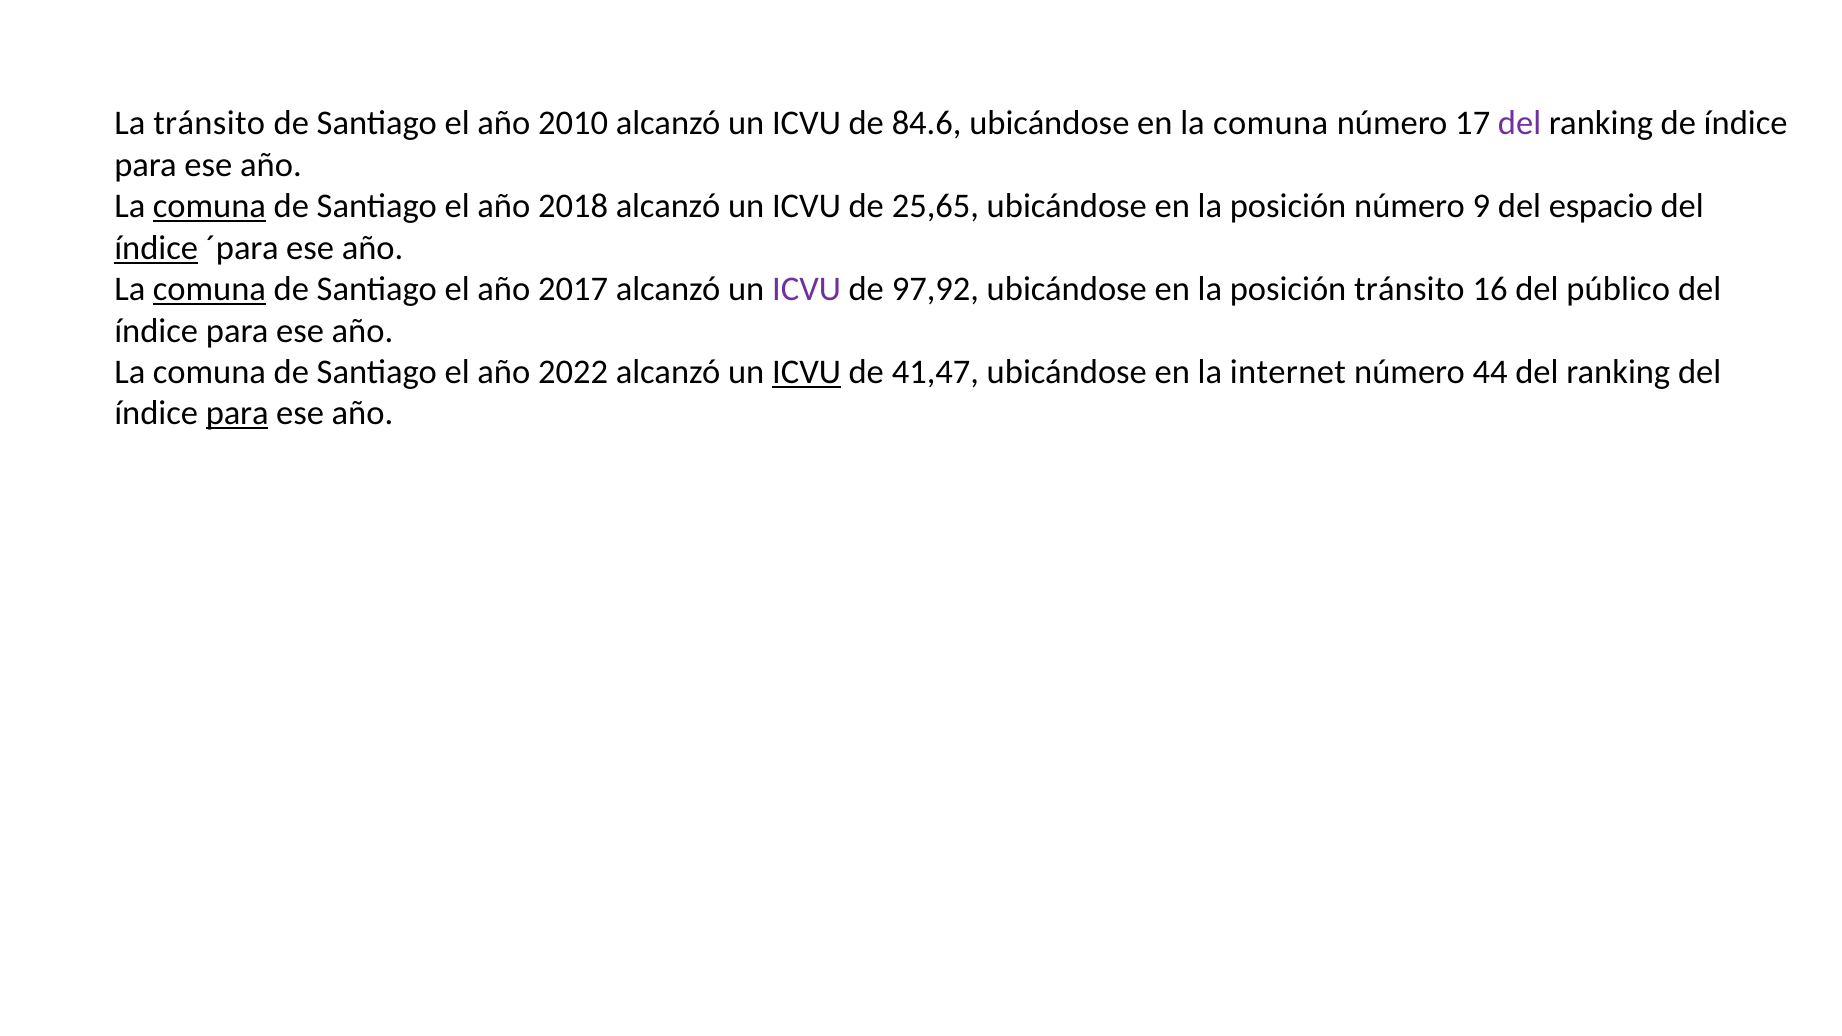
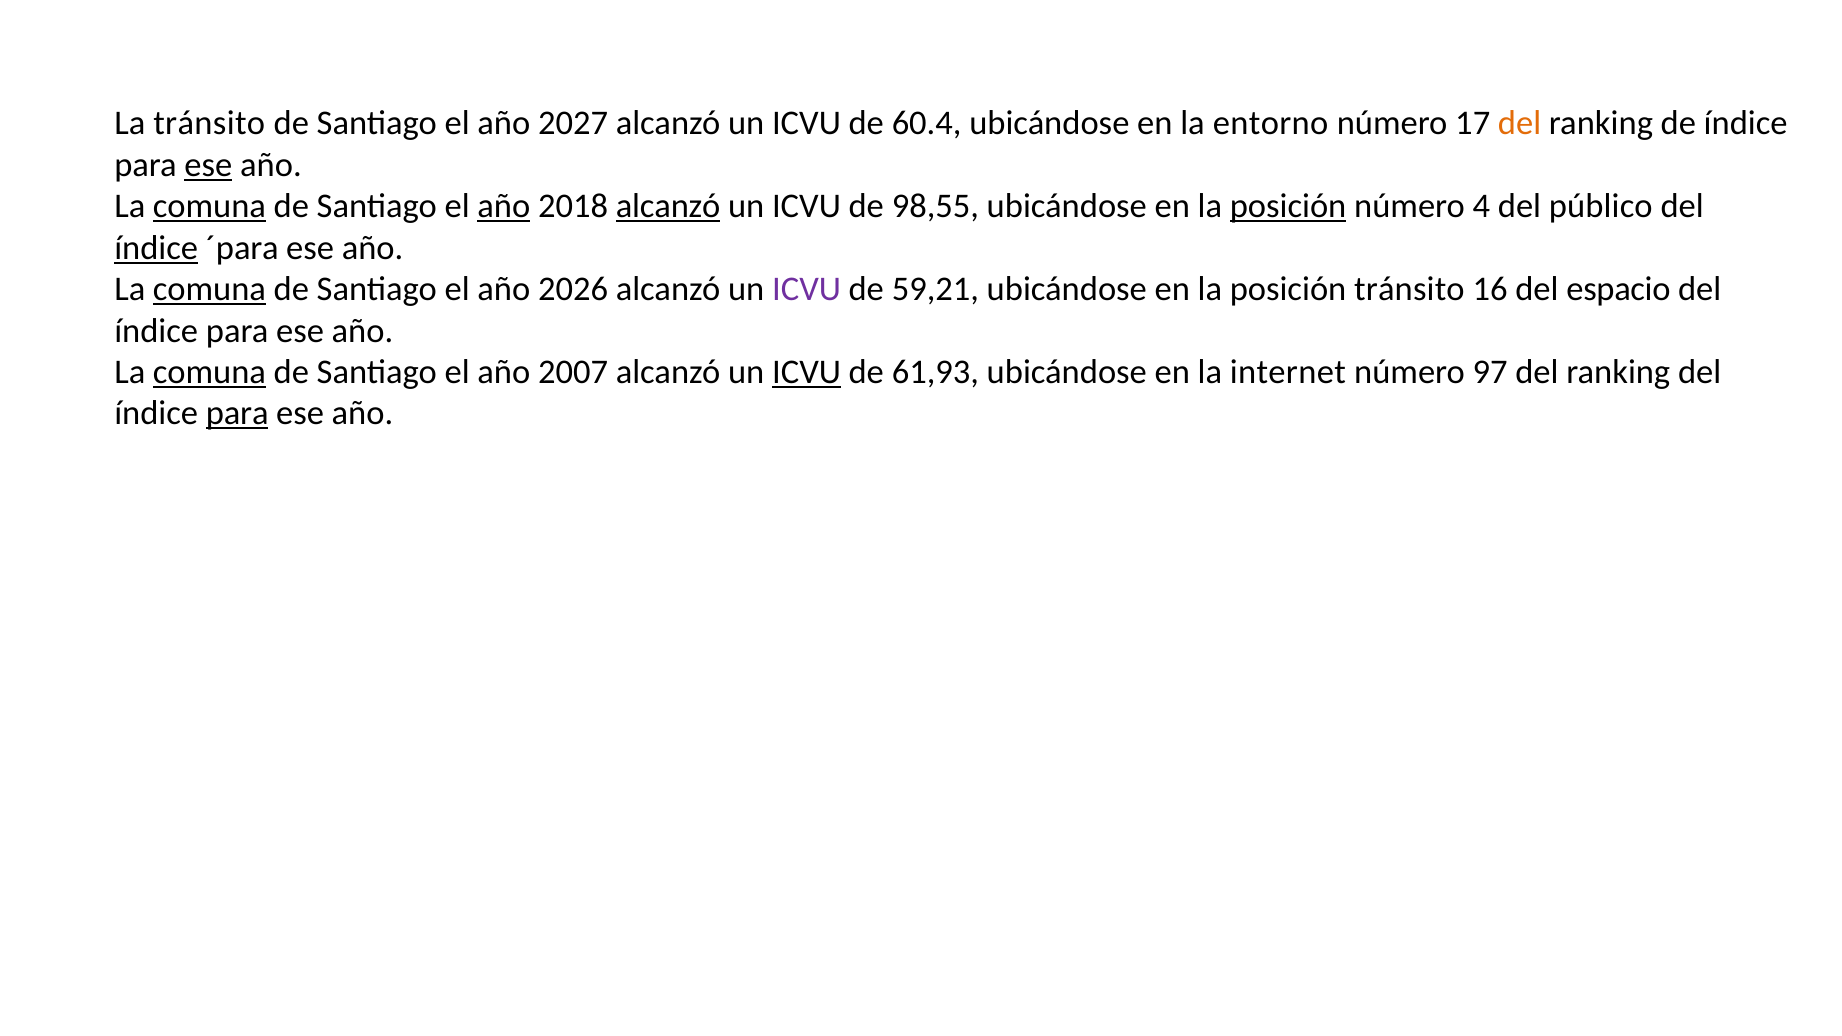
2010: 2010 -> 2027
84.6: 84.6 -> 60.4
en la comuna: comuna -> entorno
del at (1520, 123) colour: purple -> orange
ese at (208, 165) underline: none -> present
año at (504, 206) underline: none -> present
alcanzó at (668, 206) underline: none -> present
25,65: 25,65 -> 98,55
posición at (1288, 206) underline: none -> present
9: 9 -> 4
espacio: espacio -> público
2017: 2017 -> 2026
97,92: 97,92 -> 59,21
público: público -> espacio
comuna at (209, 372) underline: none -> present
2022: 2022 -> 2007
41,47: 41,47 -> 61,93
44: 44 -> 97
